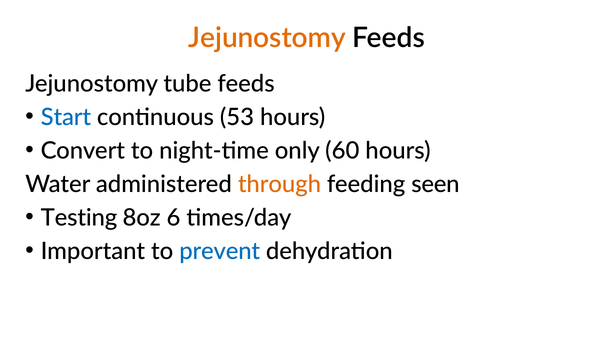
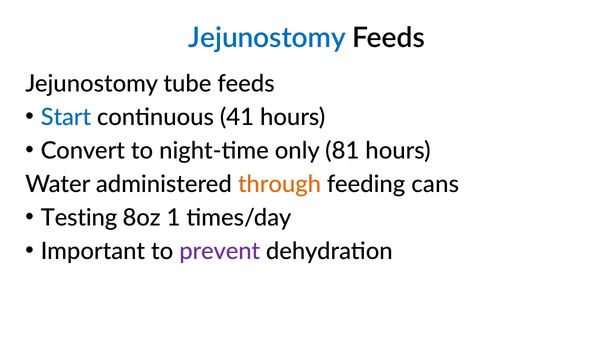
Jejunostomy at (267, 38) colour: orange -> blue
53: 53 -> 41
60: 60 -> 81
seen: seen -> cans
6: 6 -> 1
prevent colour: blue -> purple
